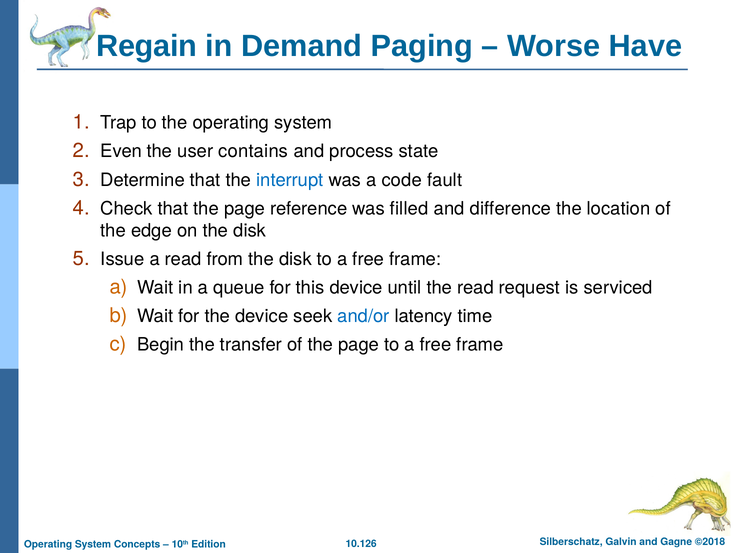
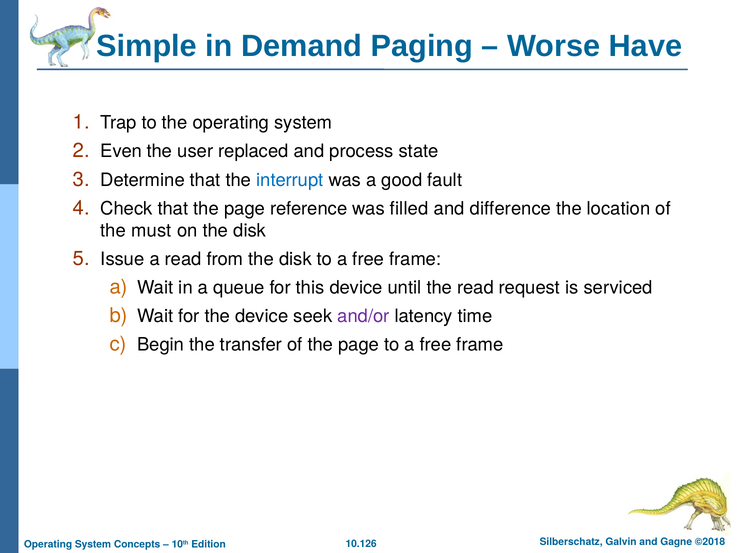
Regain: Regain -> Simple
contains: contains -> replaced
code: code -> good
edge: edge -> must
and/or colour: blue -> purple
